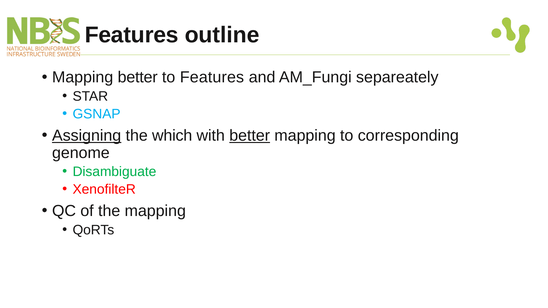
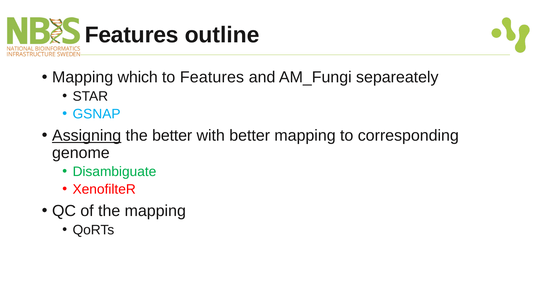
Mapping better: better -> which
the which: which -> better
better at (250, 136) underline: present -> none
